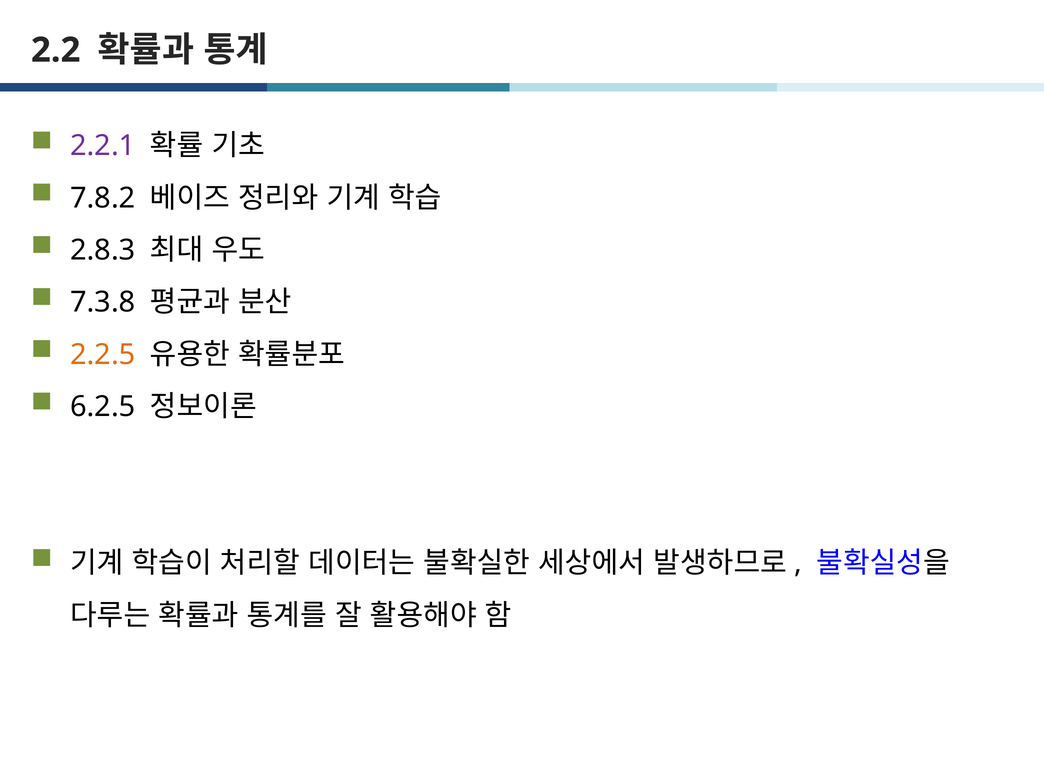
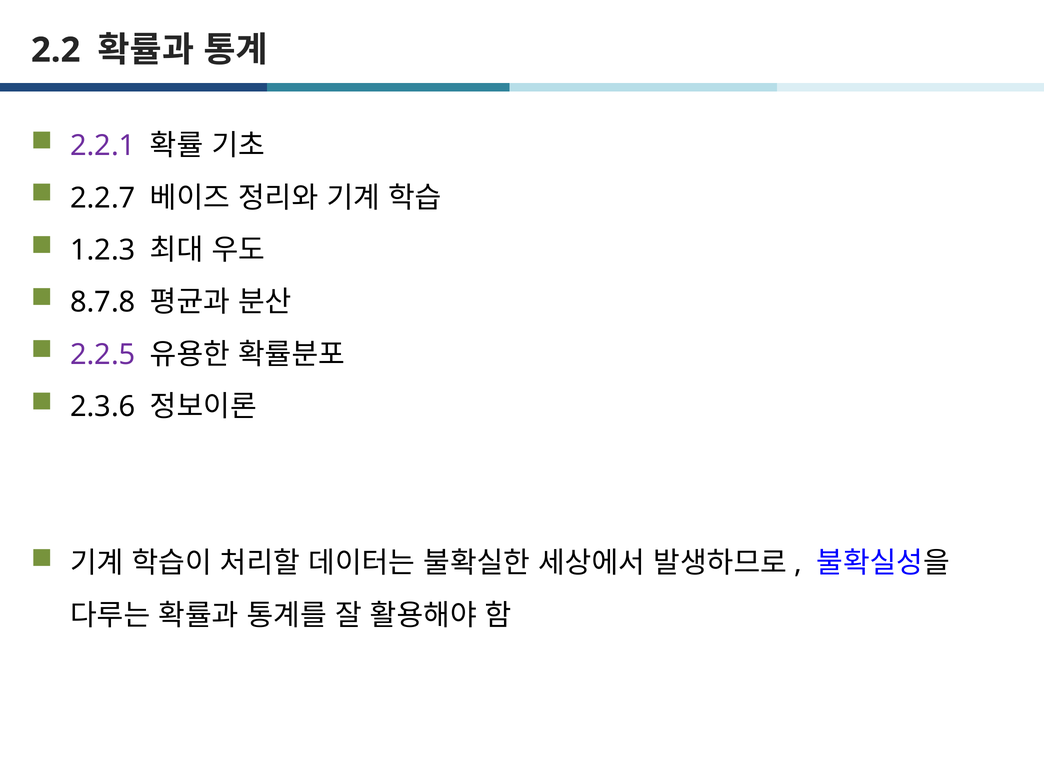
7.8.2: 7.8.2 -> 2.2.7
2.8.3: 2.8.3 -> 1.2.3
7.3.8: 7.3.8 -> 8.7.8
2.2.5 colour: orange -> purple
6.2.5: 6.2.5 -> 2.3.6
